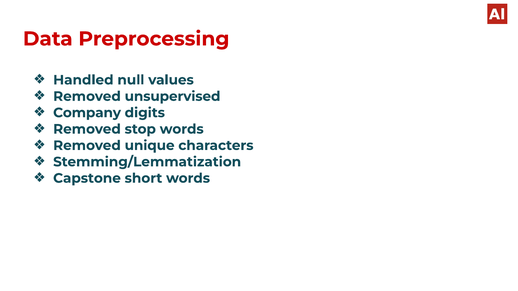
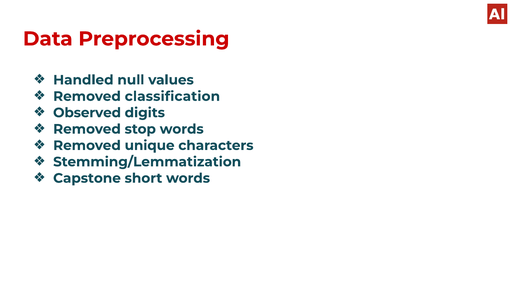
unsupervised: unsupervised -> classification
Company: Company -> Observed
